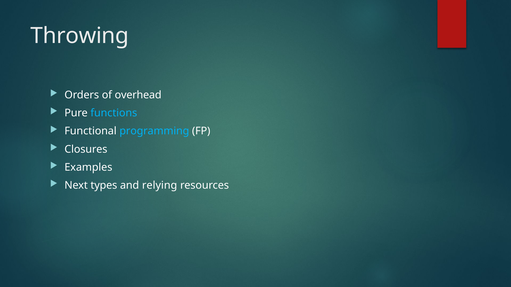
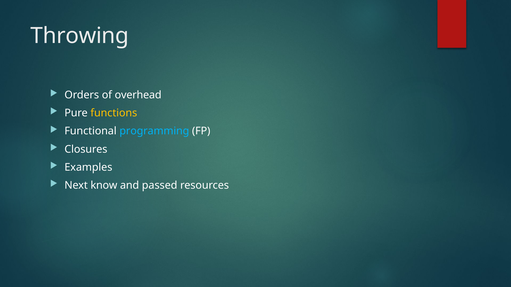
functions colour: light blue -> yellow
types: types -> know
relying: relying -> passed
